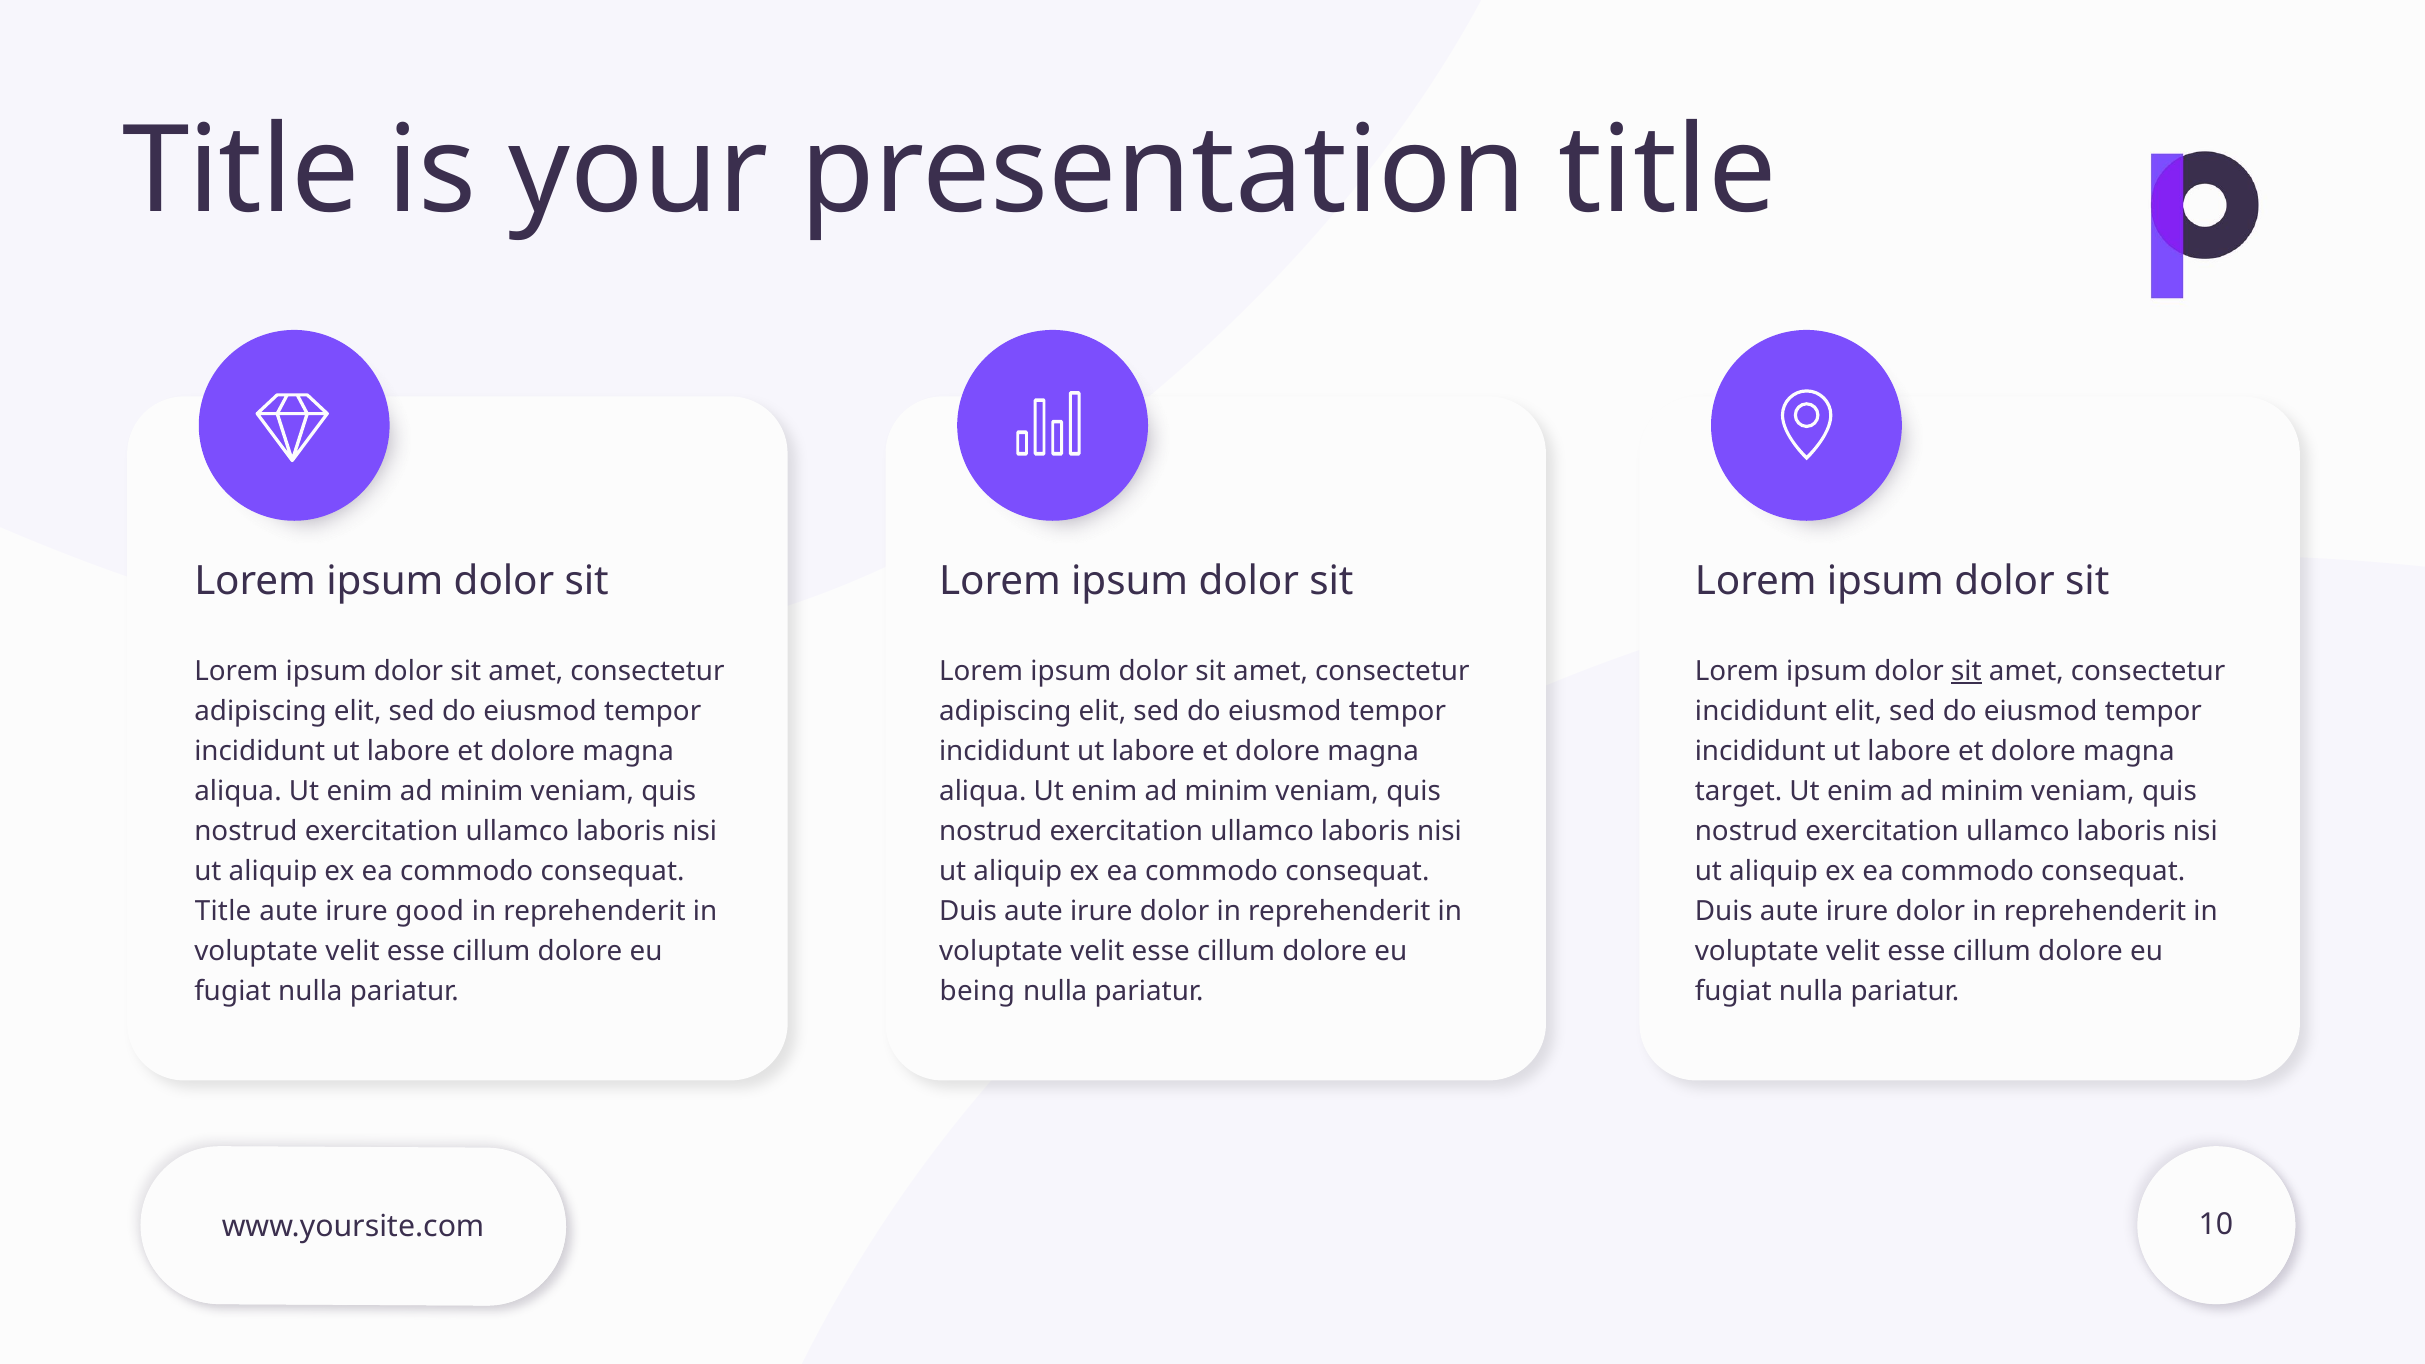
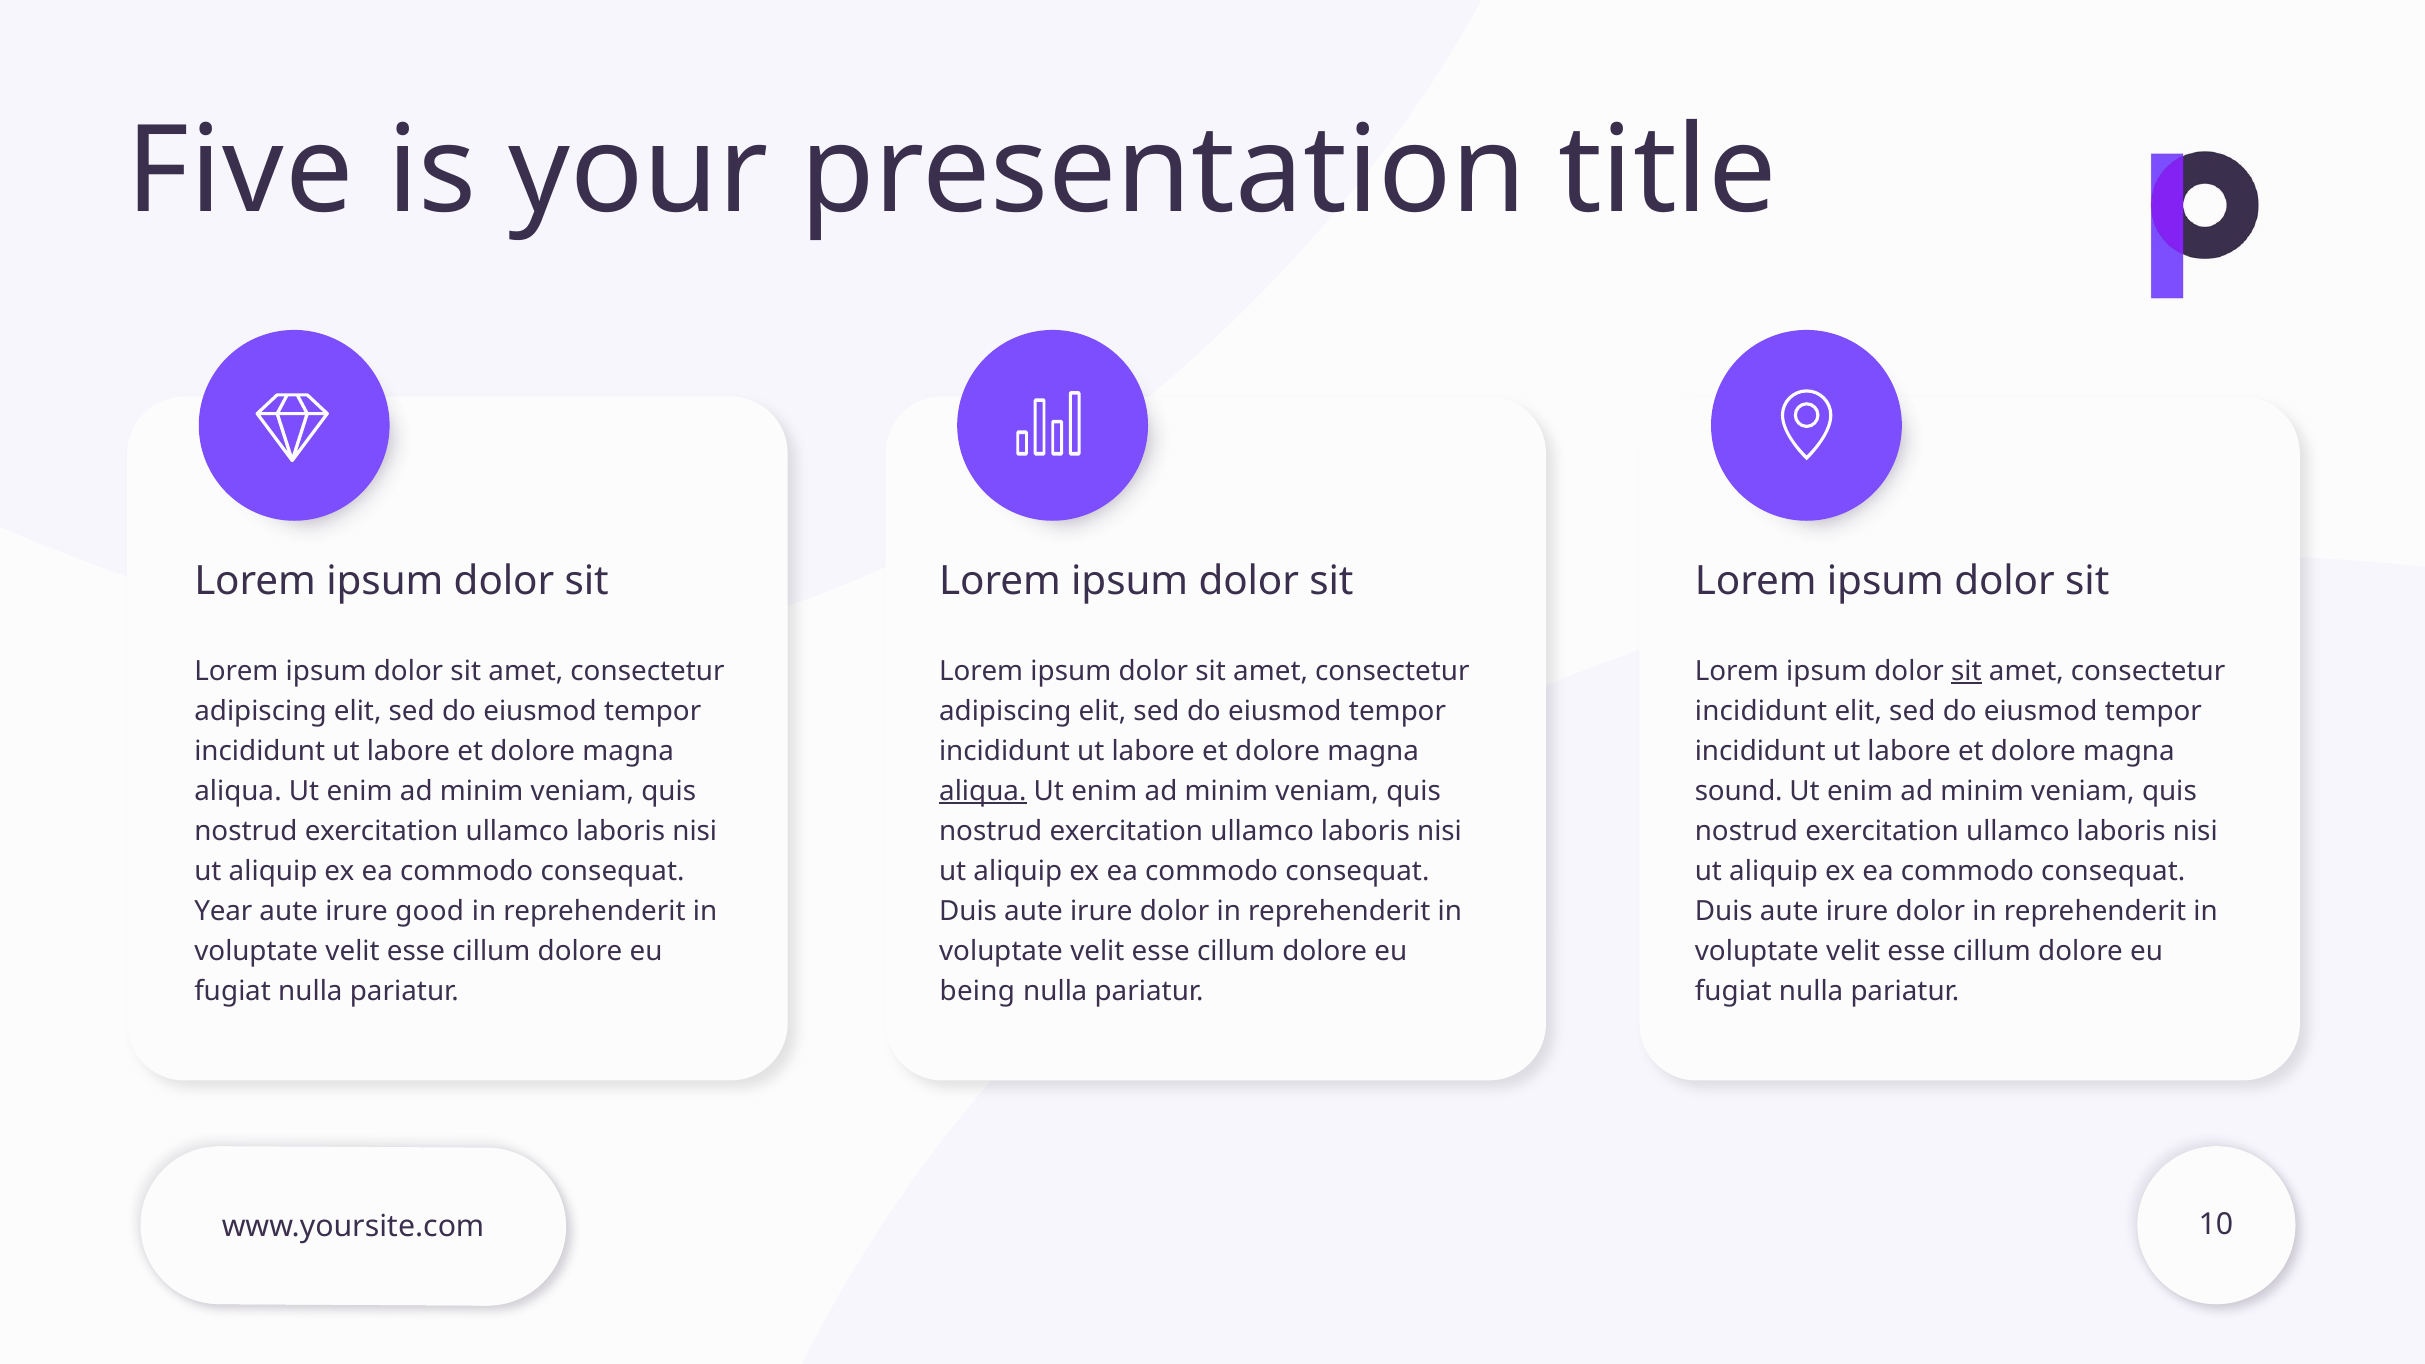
Title at (241, 172): Title -> Five
aliqua at (983, 791) underline: none -> present
target: target -> sound
Title at (223, 911): Title -> Year
